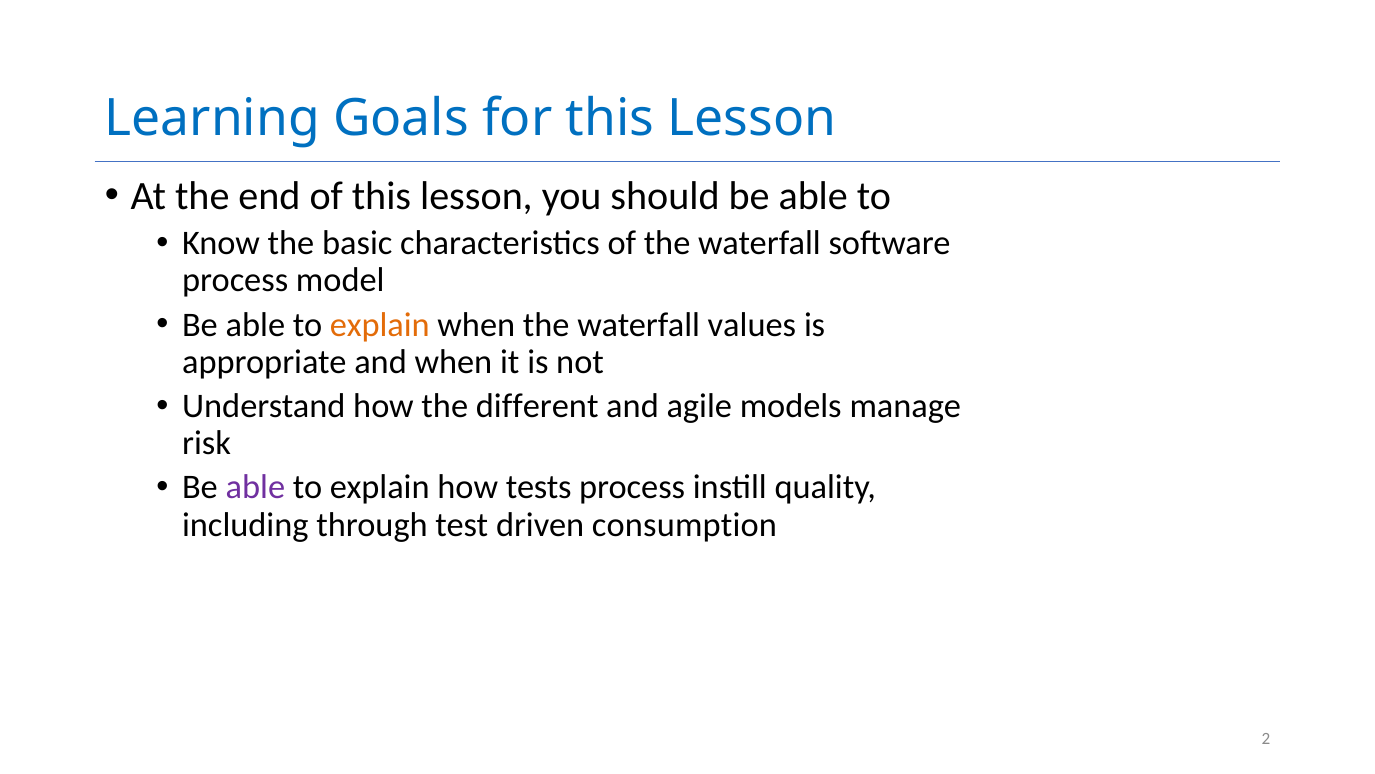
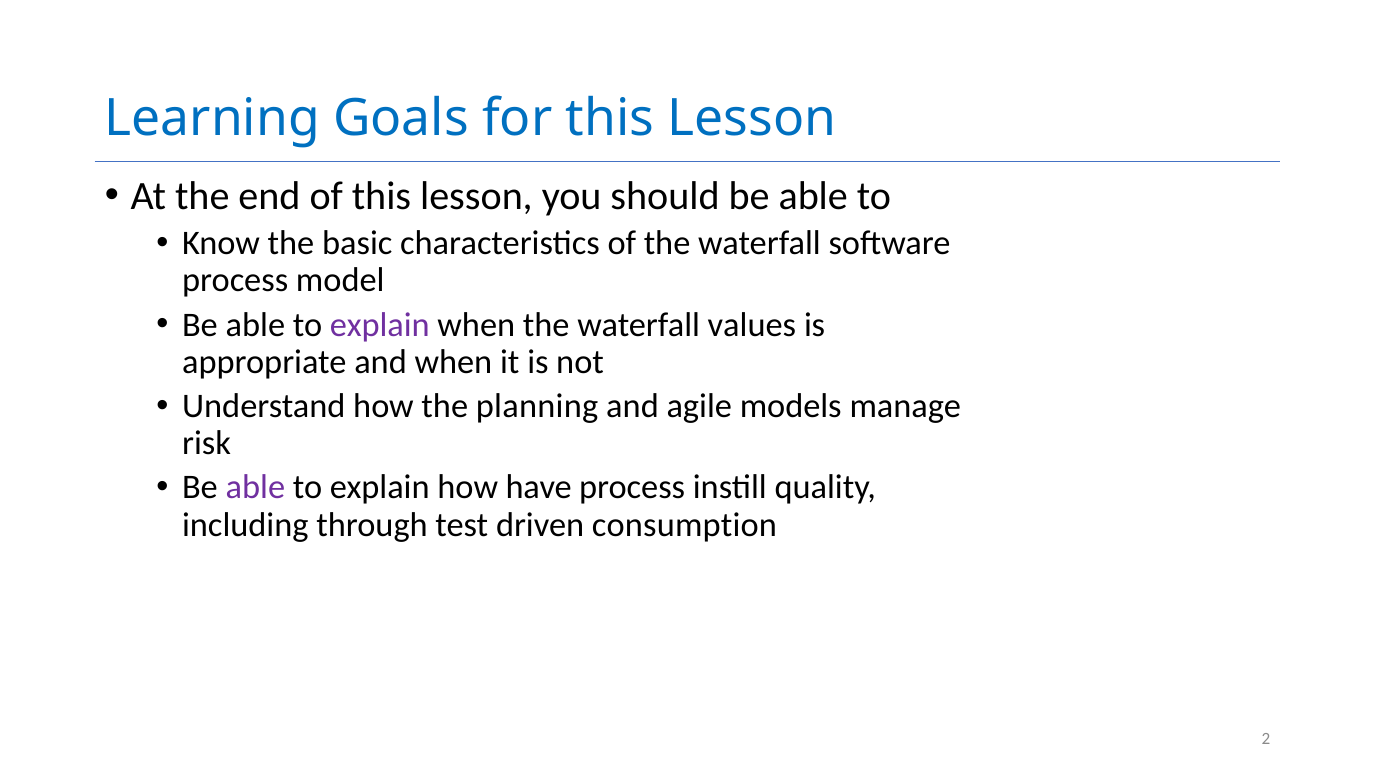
explain at (380, 325) colour: orange -> purple
different: different -> planning
tests: tests -> have
